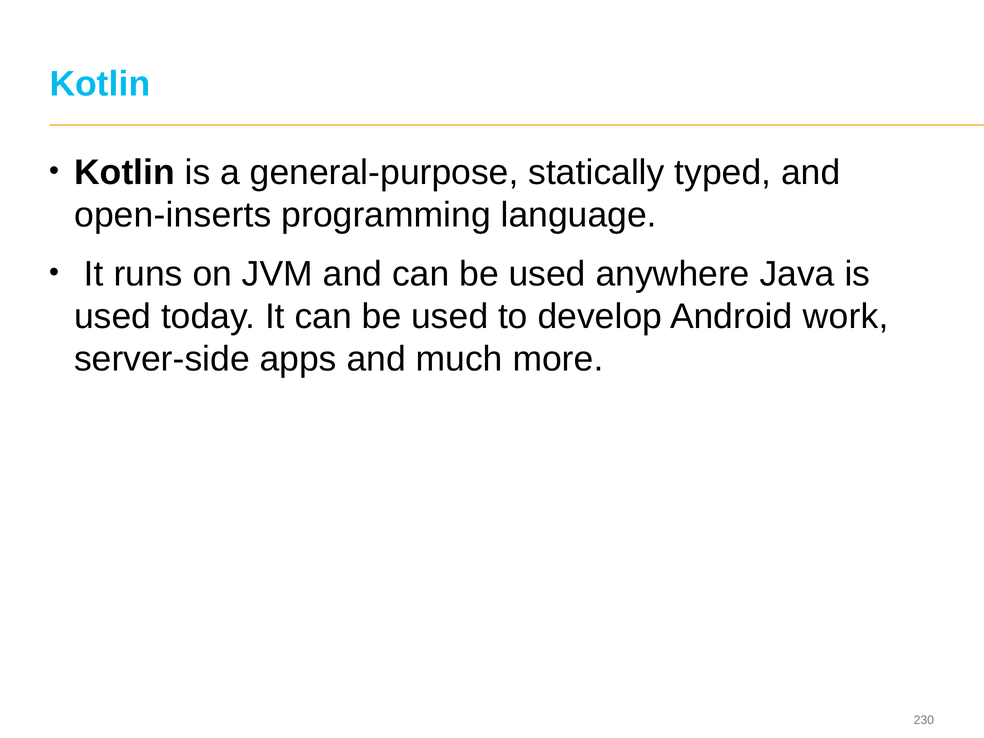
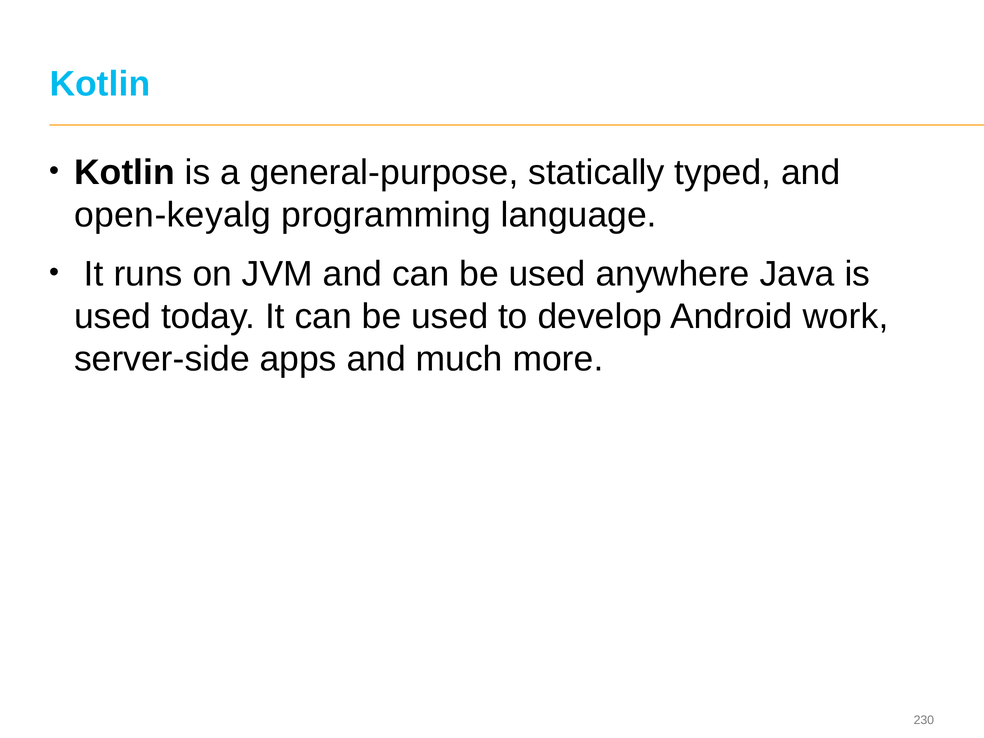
open-inserts: open-inserts -> open-keyalg
